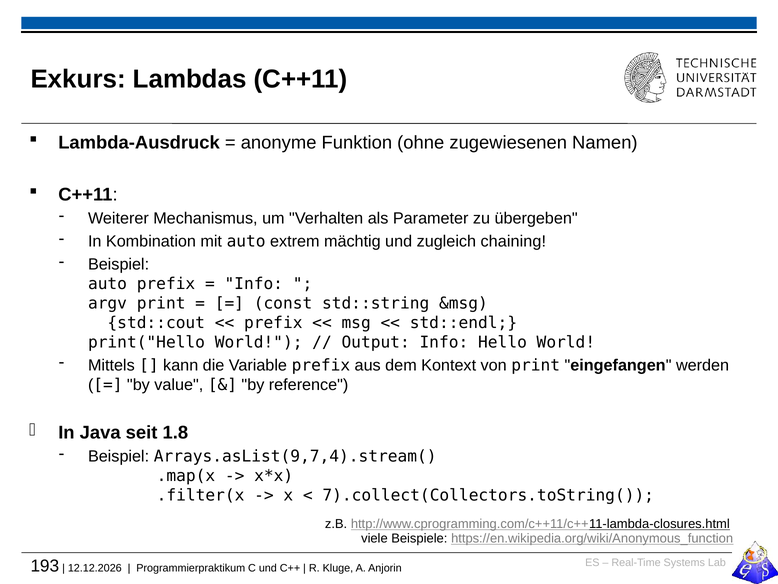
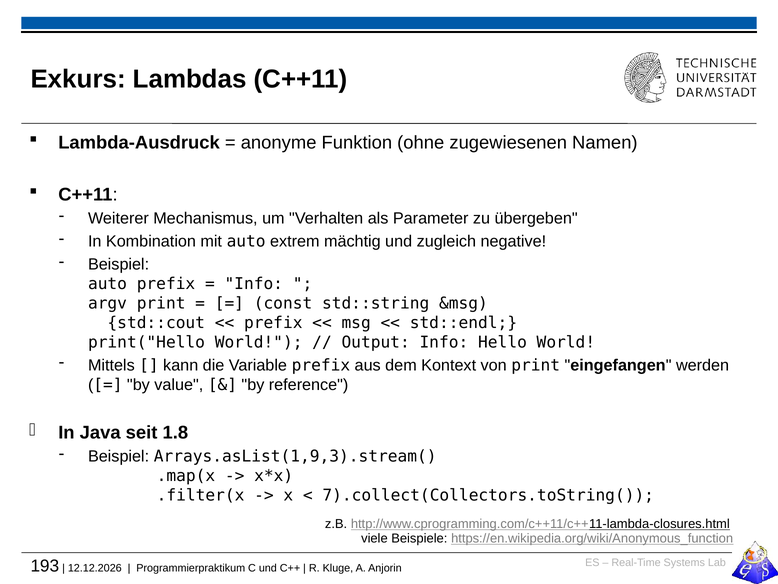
chaining: chaining -> negative
Arrays.asList(9,7,4).stream(: Arrays.asList(9,7,4).stream( -> Arrays.asList(1,9,3).stream(
